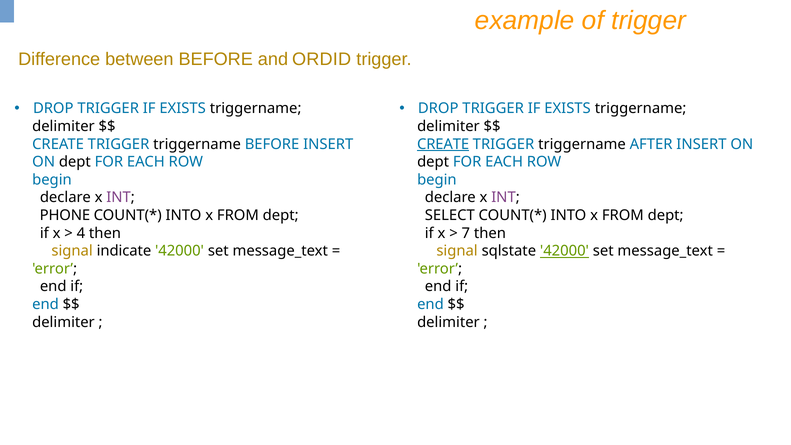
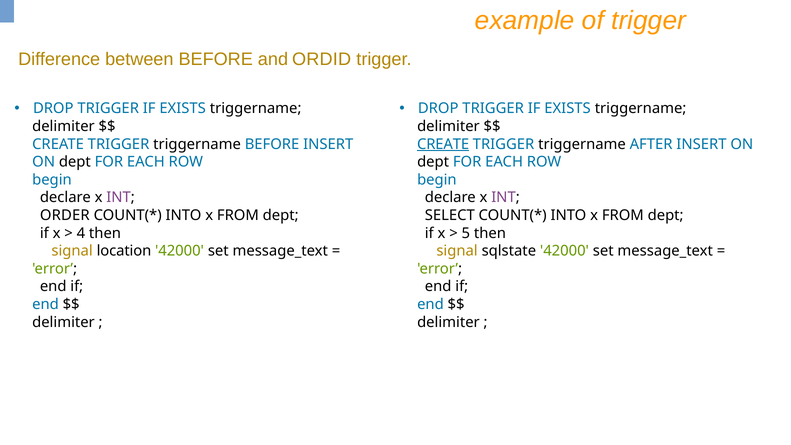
PHONE: PHONE -> ORDER
7: 7 -> 5
indicate: indicate -> location
42000 at (564, 251) underline: present -> none
